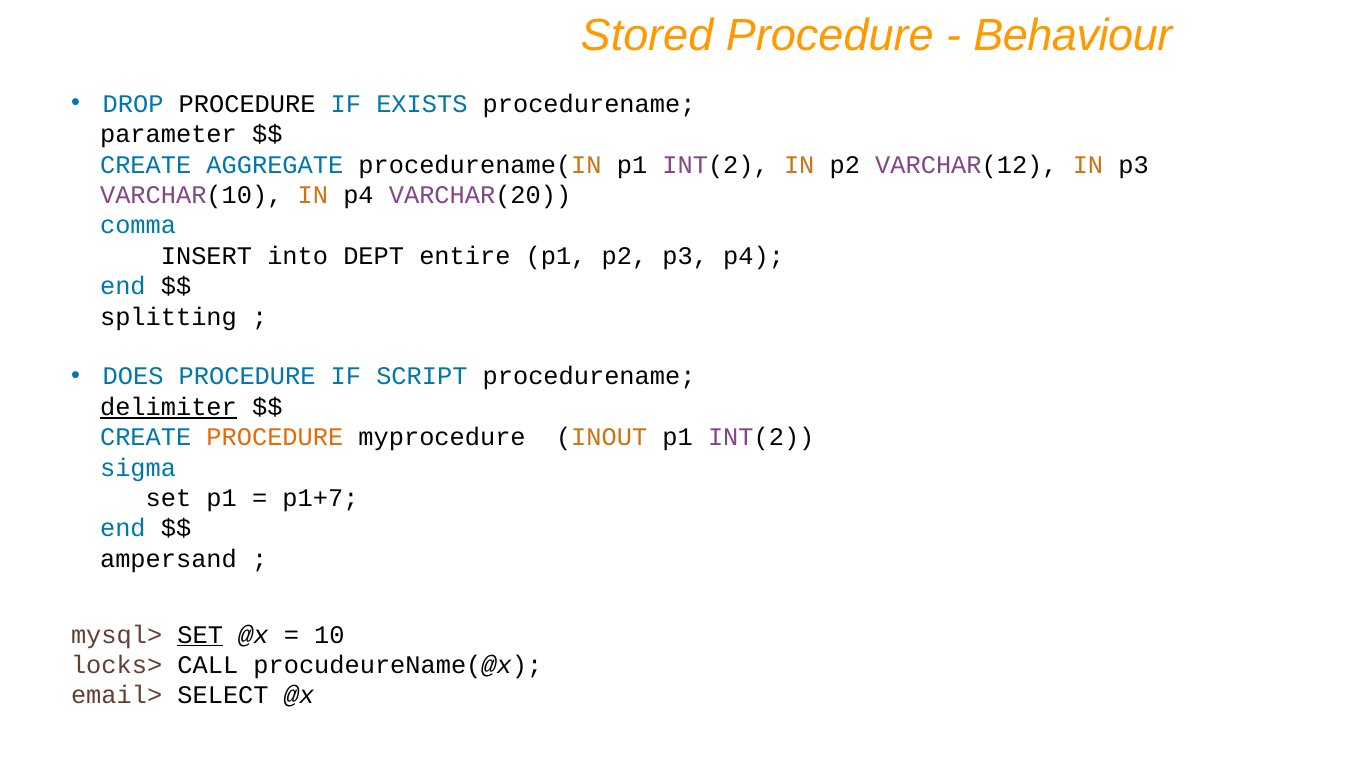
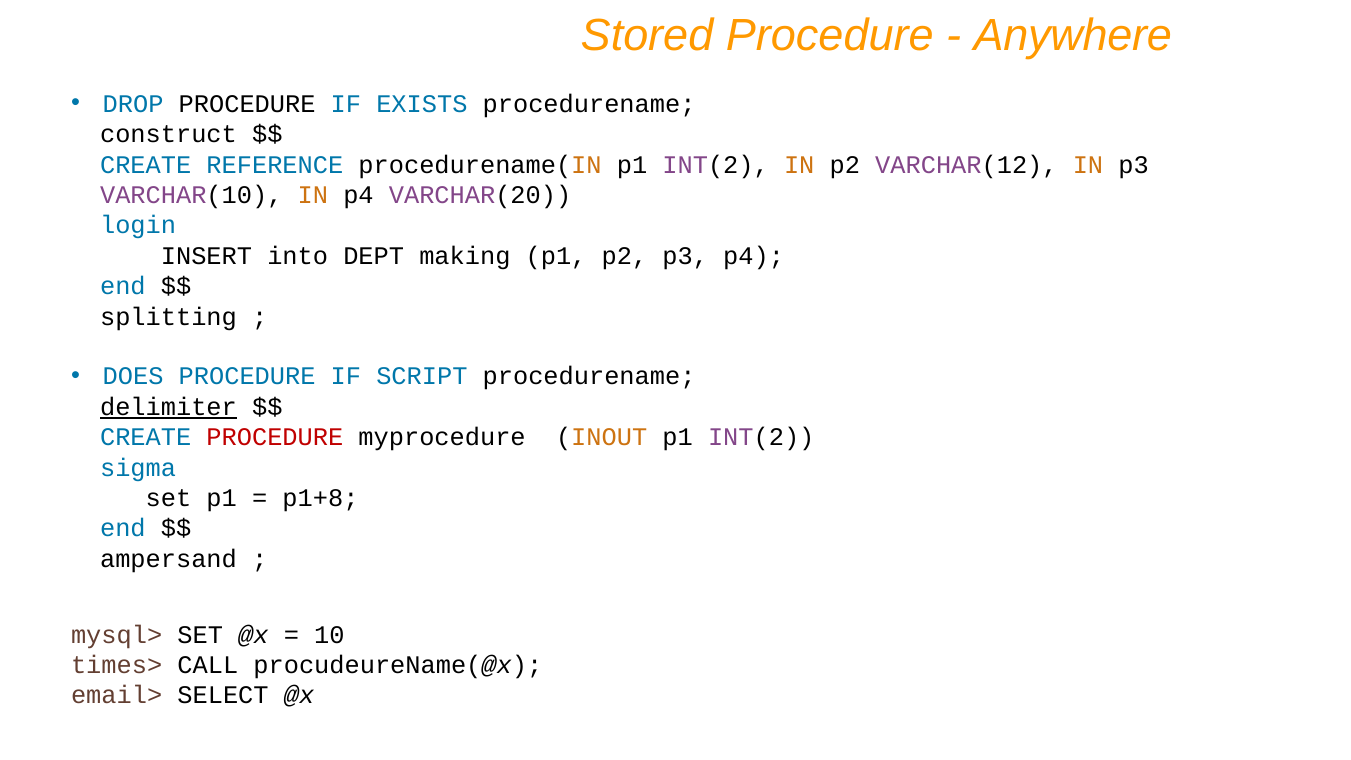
Behaviour: Behaviour -> Anywhere
parameter: parameter -> construct
AGGREGATE: AGGREGATE -> REFERENCE
comma: comma -> login
entire: entire -> making
PROCEDURE at (275, 437) colour: orange -> red
p1+7: p1+7 -> p1+8
SET at (200, 635) underline: present -> none
locks>: locks> -> times>
